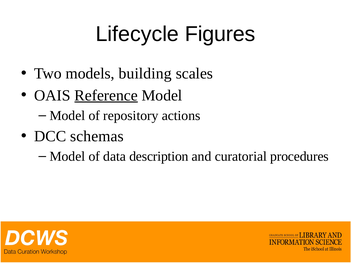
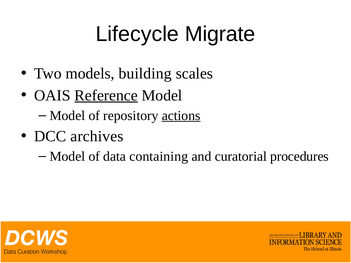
Figures: Figures -> Migrate
actions underline: none -> present
schemas: schemas -> archives
description: description -> containing
